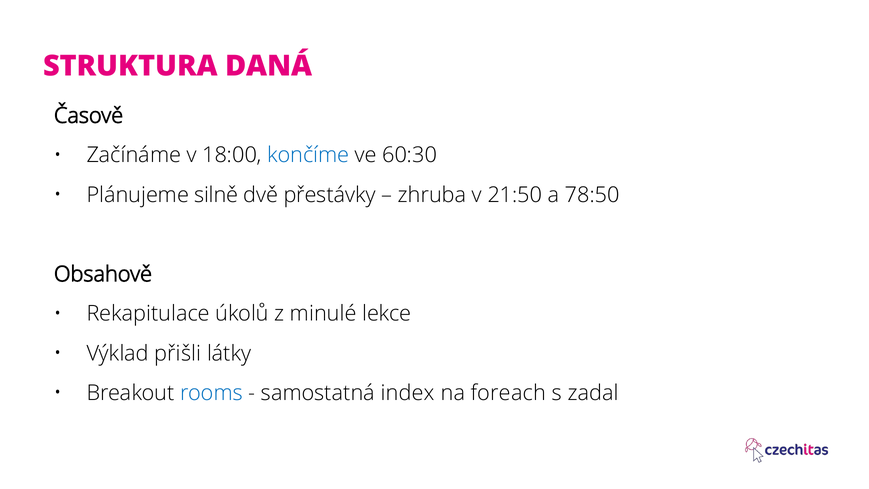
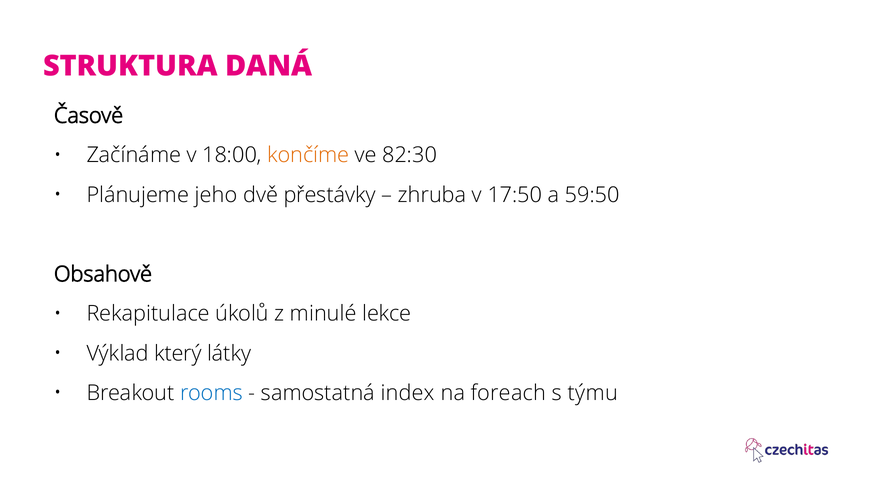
končíme colour: blue -> orange
60:30: 60:30 -> 82:30
silně: silně -> jeho
21:50: 21:50 -> 17:50
78:50: 78:50 -> 59:50
přišli: přišli -> který
zadal: zadal -> týmu
